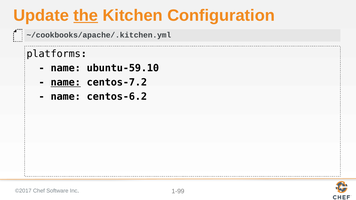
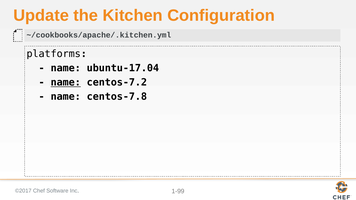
the underline: present -> none
ubuntu-59.10: ubuntu-59.10 -> ubuntu-17.04
centos-6.2: centos-6.2 -> centos-7.8
